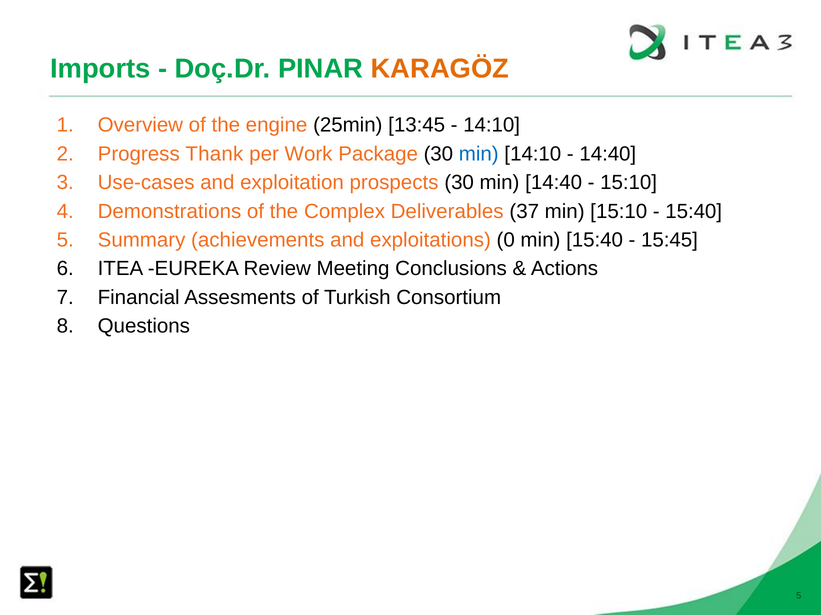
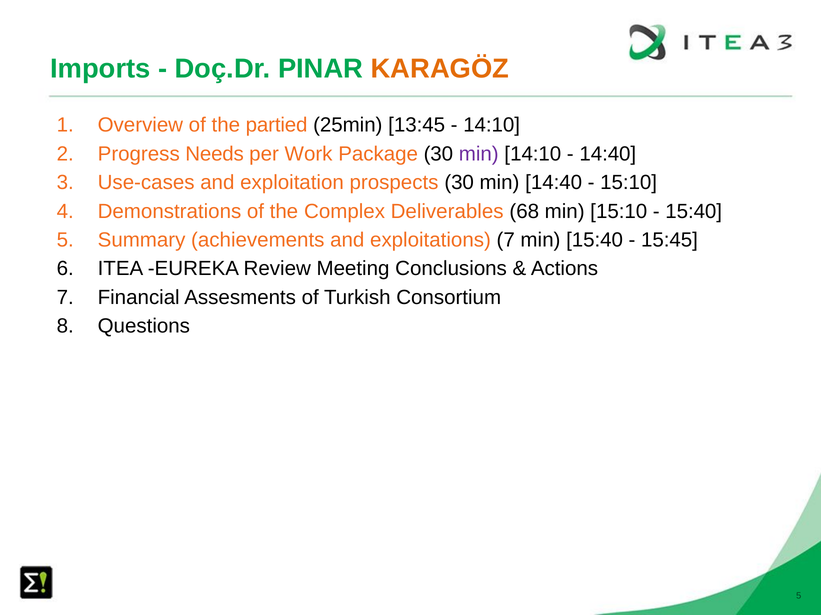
engine: engine -> partied
Thank: Thank -> Needs
min at (479, 154) colour: blue -> purple
37: 37 -> 68
exploitations 0: 0 -> 7
